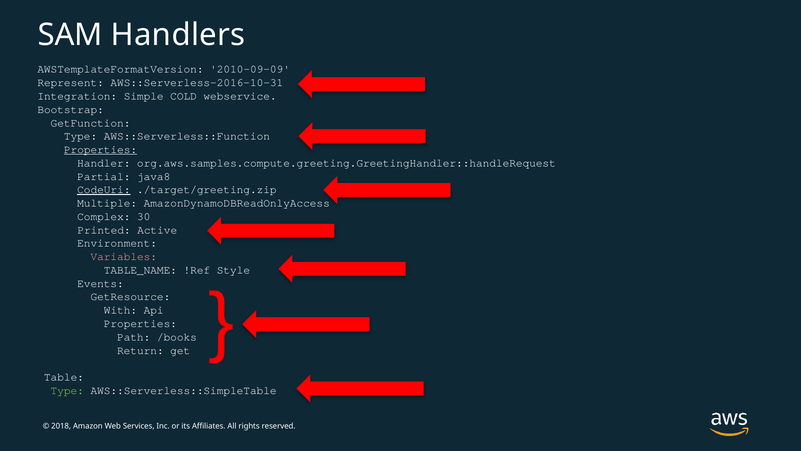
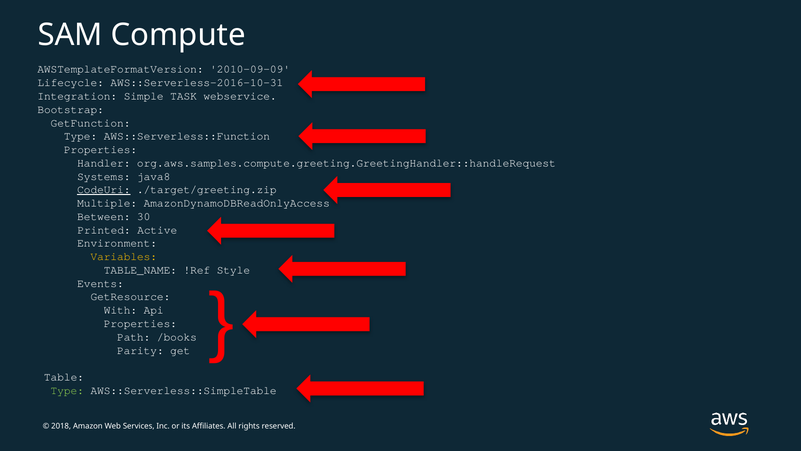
Handlers: Handlers -> Compute
Represent: Represent -> Lifecycle
COLD: COLD -> TASK
Properties at (101, 149) underline: present -> none
Partial: Partial -> Systems
Complex: Complex -> Between
Variables colour: pink -> yellow
Return: Return -> Parity
